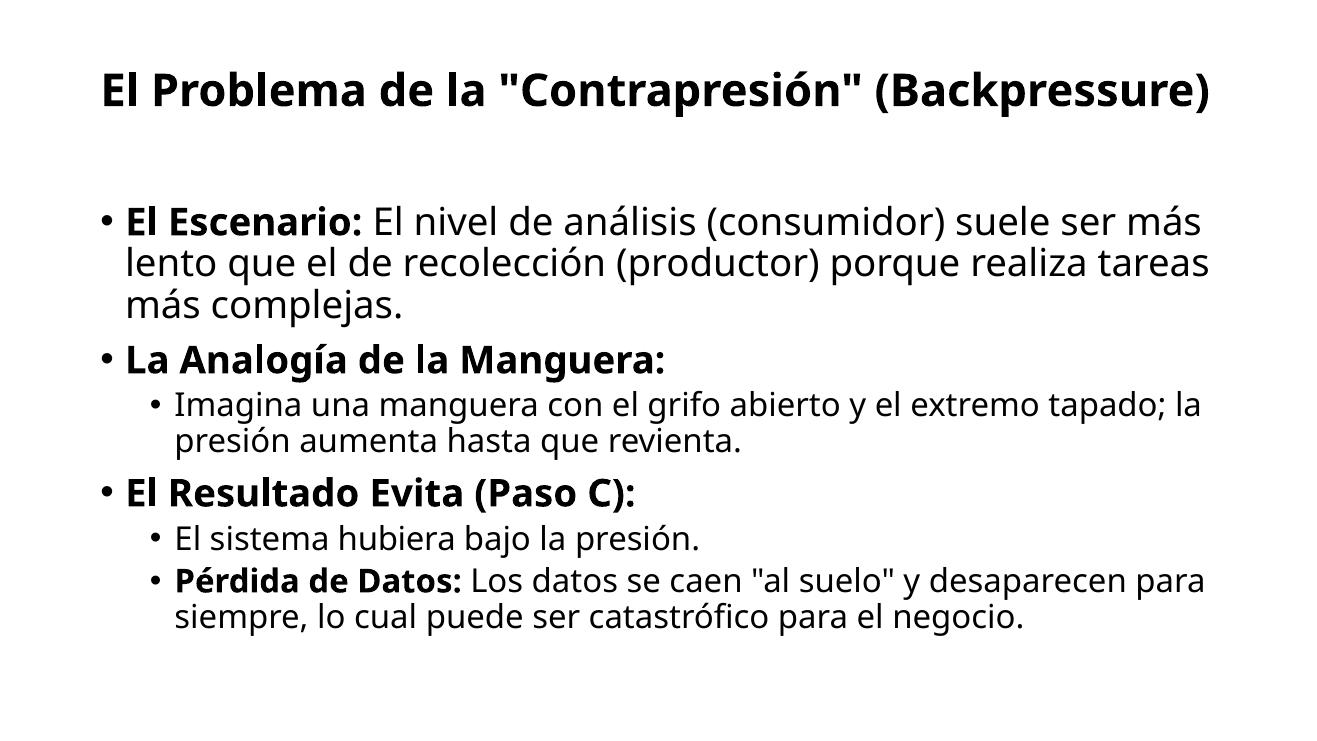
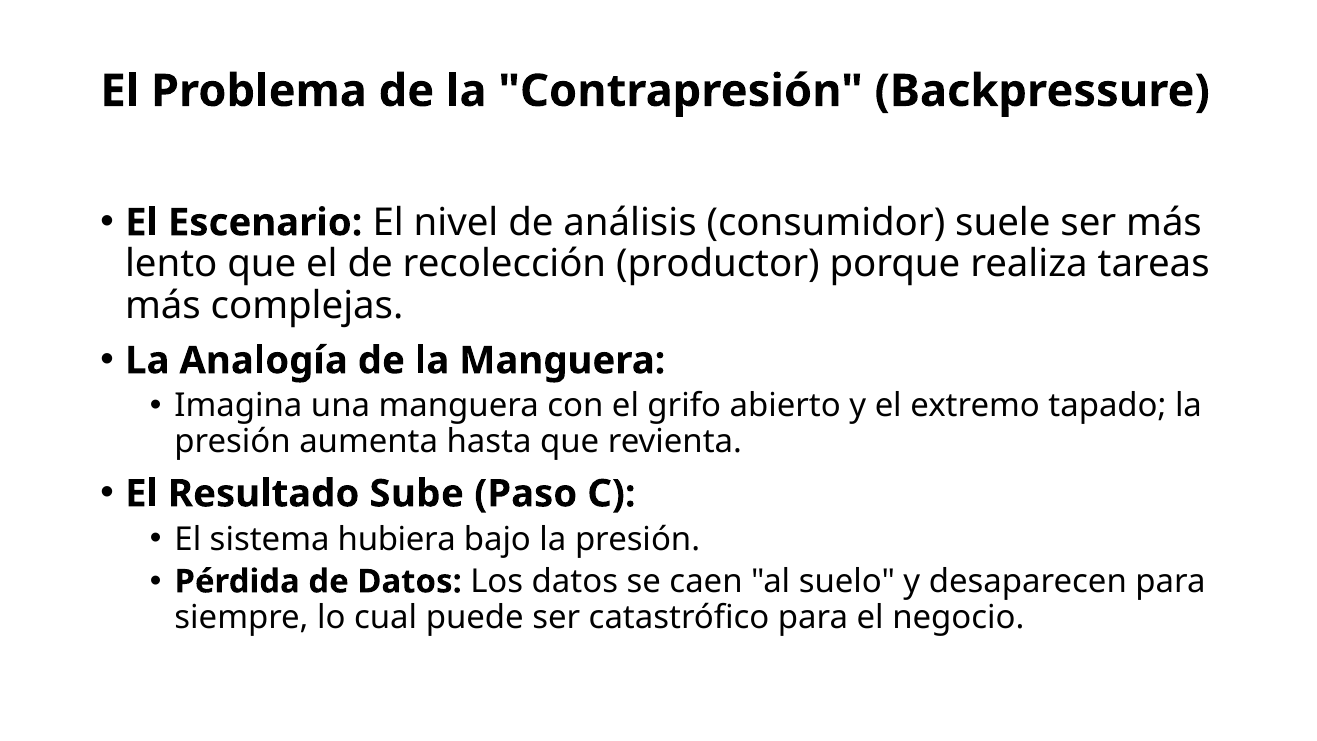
Evita: Evita -> Sube
